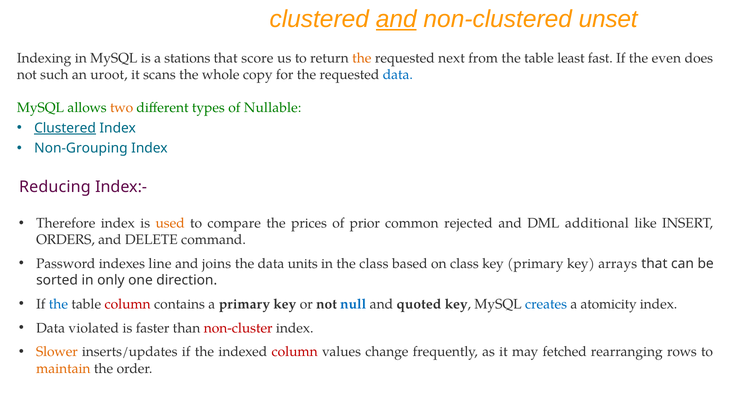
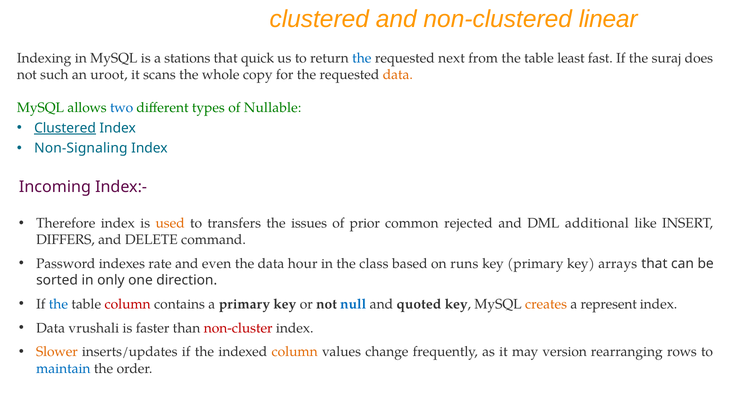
and at (396, 19) underline: present -> none
unset: unset -> linear
score: score -> quick
the at (362, 58) colour: orange -> blue
even: even -> suraj
data at (398, 75) colour: blue -> orange
two colour: orange -> blue
Non-Grouping: Non-Grouping -> Non-Signaling
Reducing: Reducing -> Incoming
compare: compare -> transfers
prices: prices -> issues
ORDERS: ORDERS -> DIFFERS
line: line -> rate
joins: joins -> even
units: units -> hour
on class: class -> runs
creates colour: blue -> orange
atomicity: atomicity -> represent
violated: violated -> vrushali
column at (295, 351) colour: red -> orange
fetched: fetched -> version
maintain colour: orange -> blue
